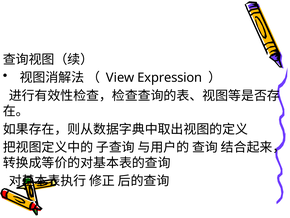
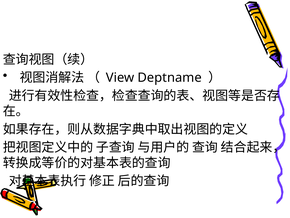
Expression: Expression -> Deptname
